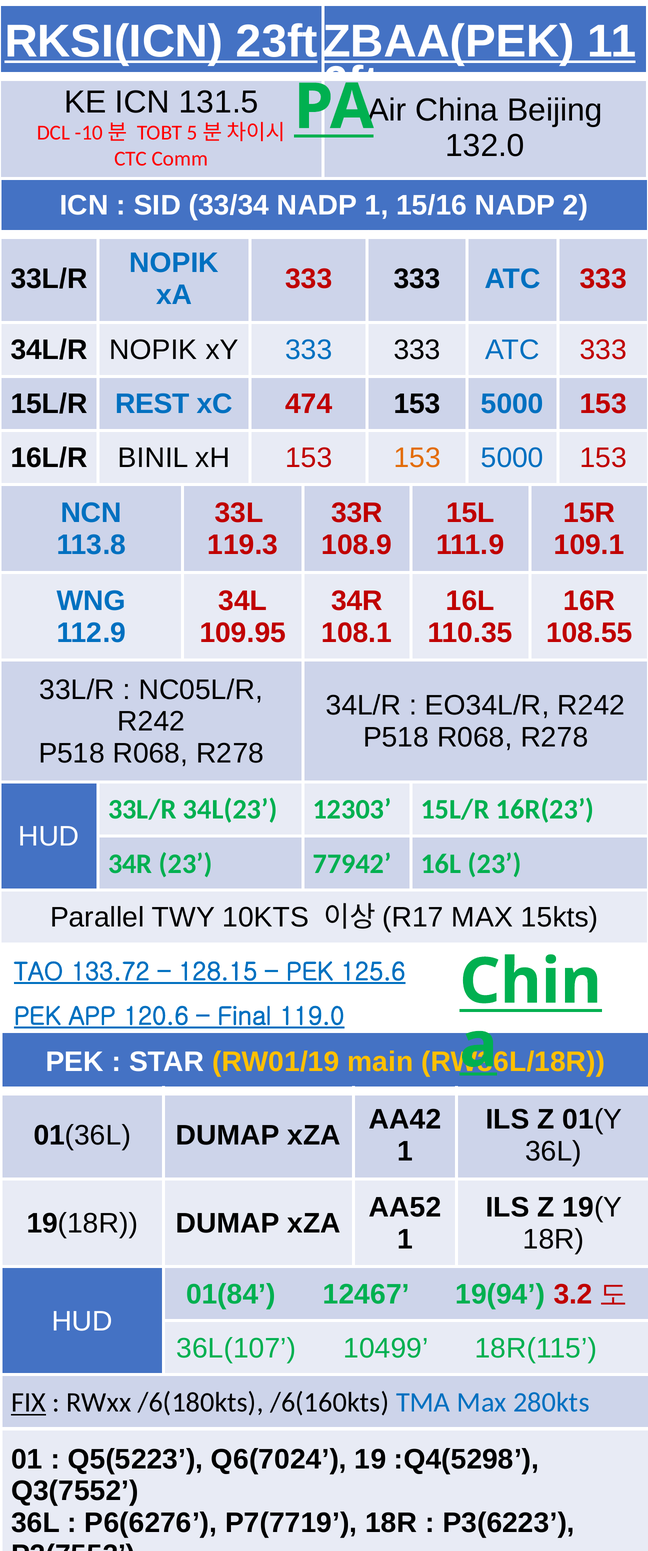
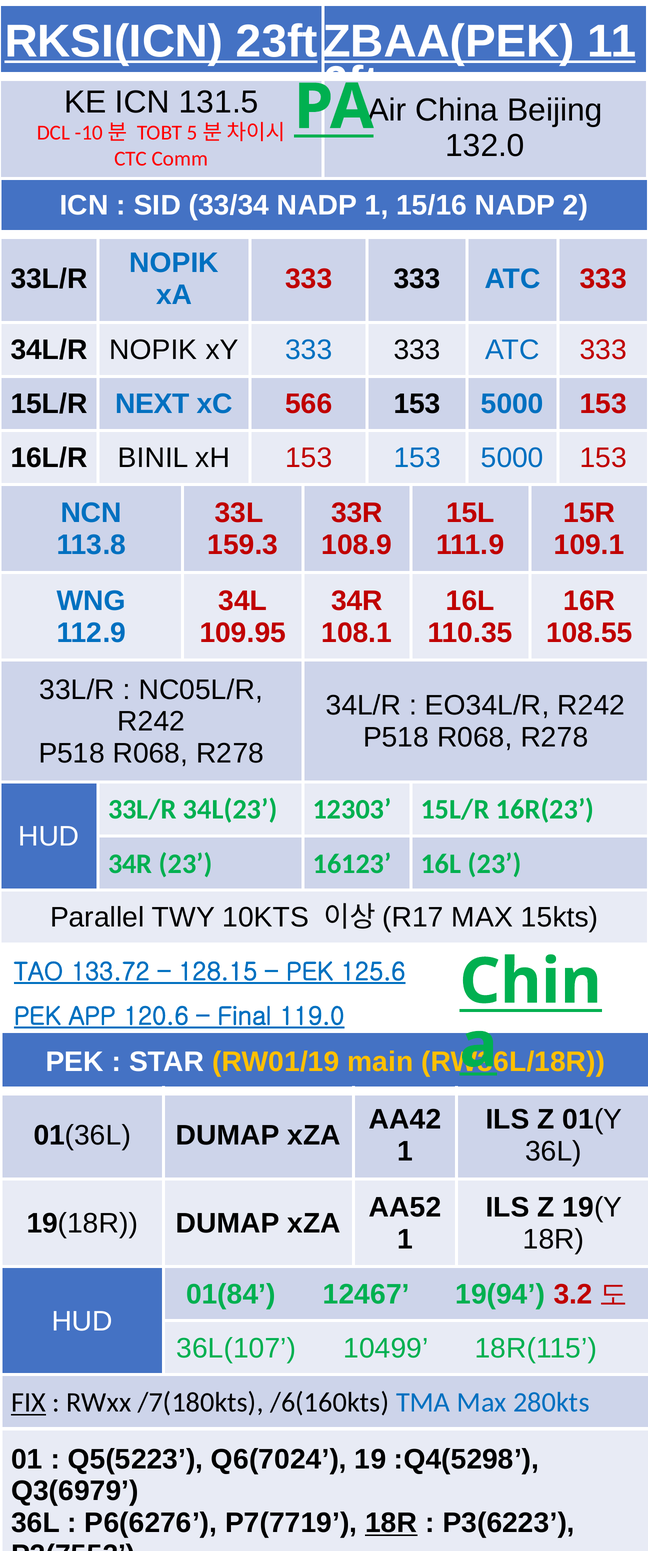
REST: REST -> NEXT
474: 474 -> 566
153 at (417, 458) colour: orange -> blue
119.3: 119.3 -> 159.3
77942: 77942 -> 16123
/6(180kts: /6(180kts -> /7(180kts
Q3(7552: Q3(7552 -> Q3(6979
18R at (391, 1522) underline: none -> present
